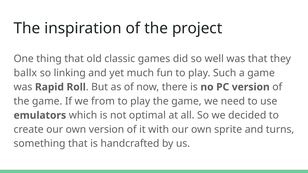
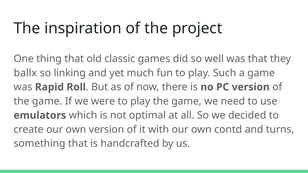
from: from -> were
sprite: sprite -> contd
